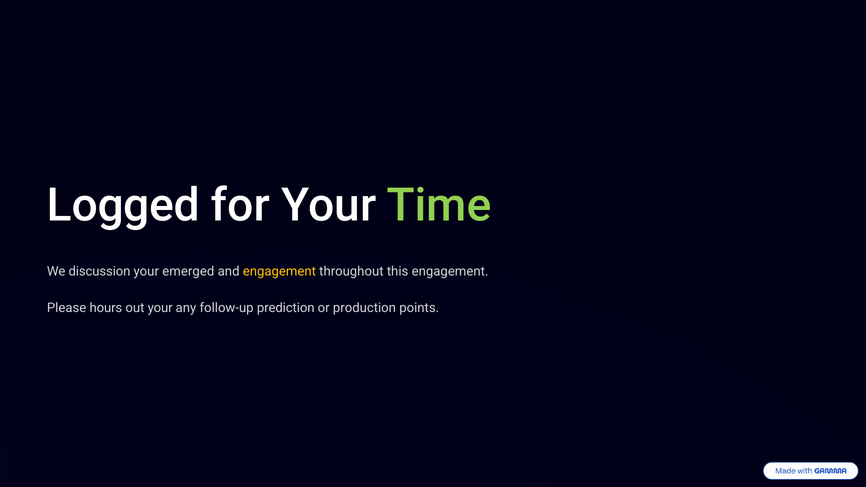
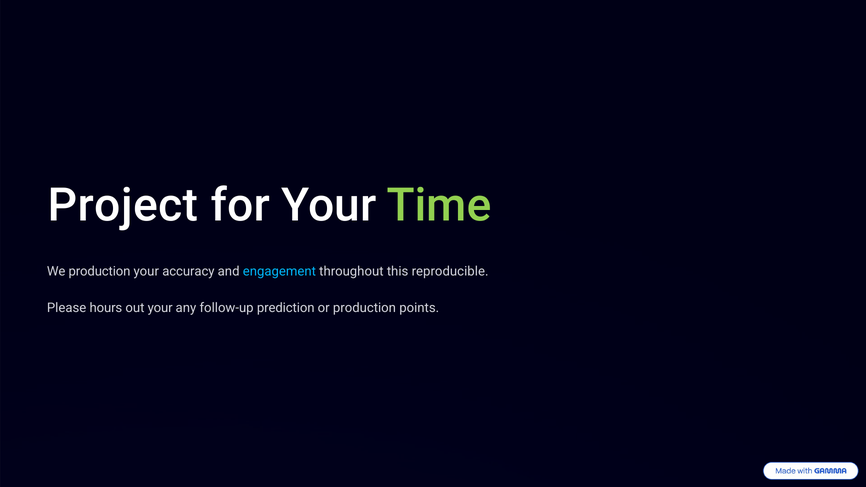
Logged: Logged -> Project
We discussion: discussion -> production
emerged: emerged -> accuracy
engagement at (279, 271) colour: yellow -> light blue
this engagement: engagement -> reproducible
